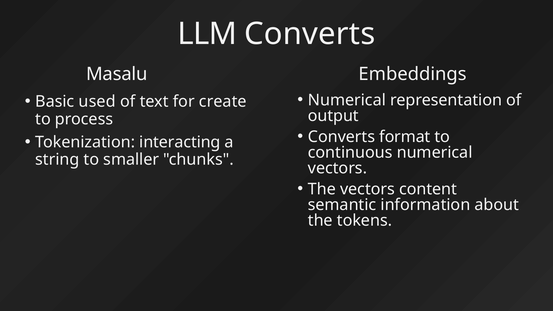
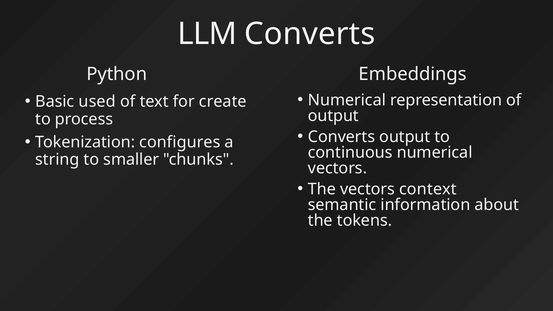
Masalu: Masalu -> Python
Converts format: format -> output
interacting: interacting -> configures
content: content -> context
